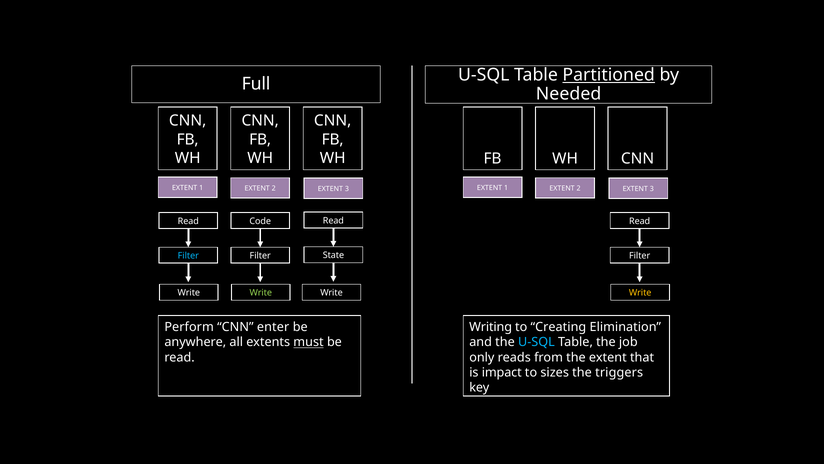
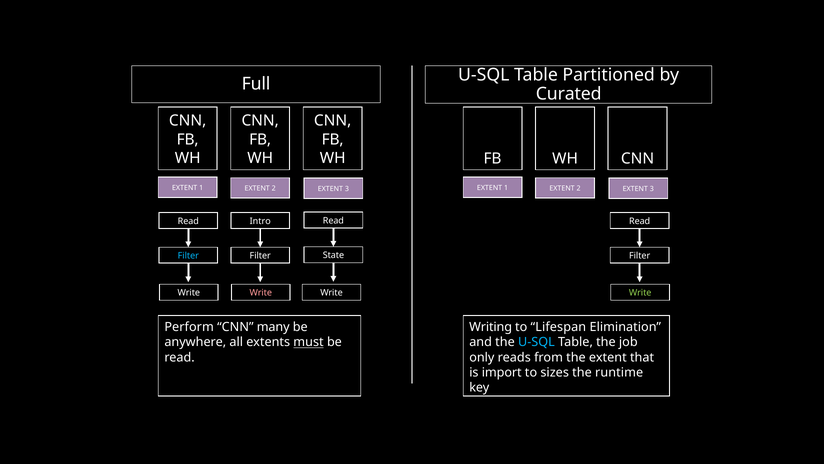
Partitioned underline: present -> none
Needed: Needed -> Curated
Code: Code -> Intro
Write at (261, 293) colour: light green -> pink
Write at (640, 293) colour: yellow -> light green
enter: enter -> many
Creating: Creating -> Lifespan
impact: impact -> import
triggers: triggers -> runtime
